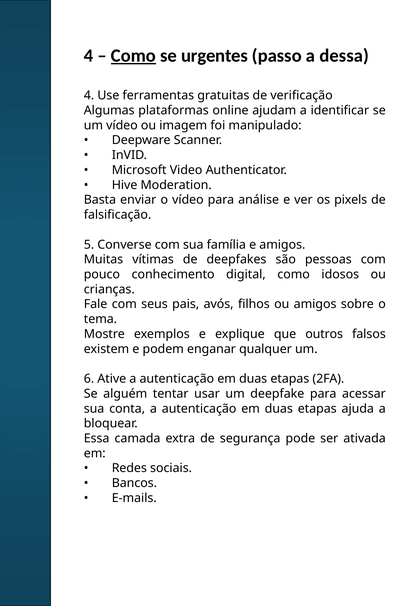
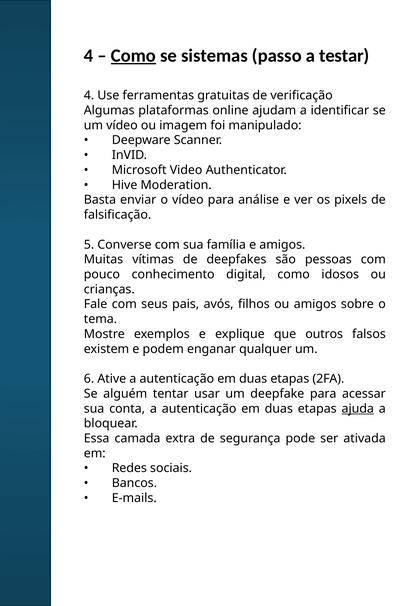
urgentes: urgentes -> sistemas
dessa: dessa -> testar
ajuda underline: none -> present
